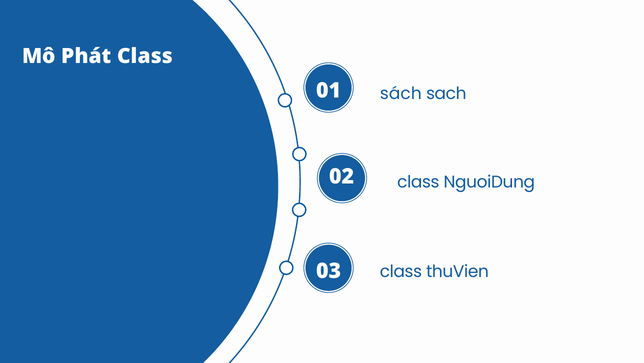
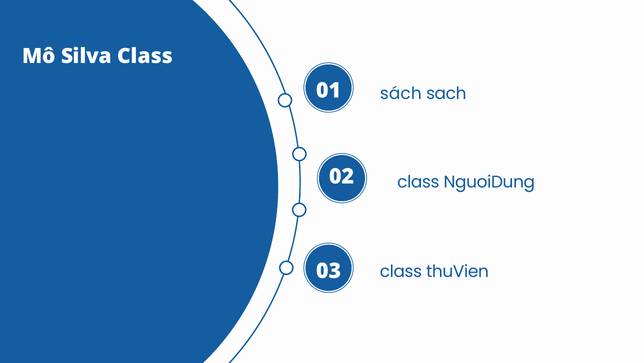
Phát: Phát -> Silva
